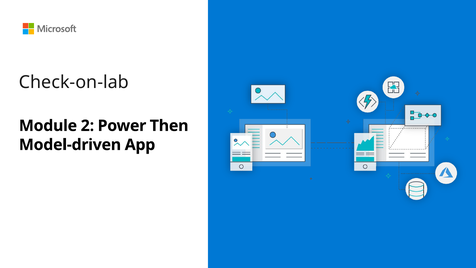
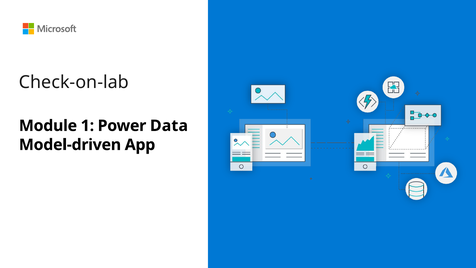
2: 2 -> 1
Then: Then -> Data
